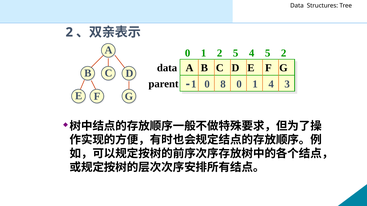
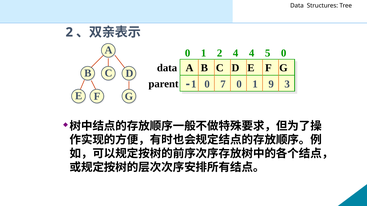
2 5: 5 -> 4
5 2: 2 -> 0
8: 8 -> 7
1 4: 4 -> 9
